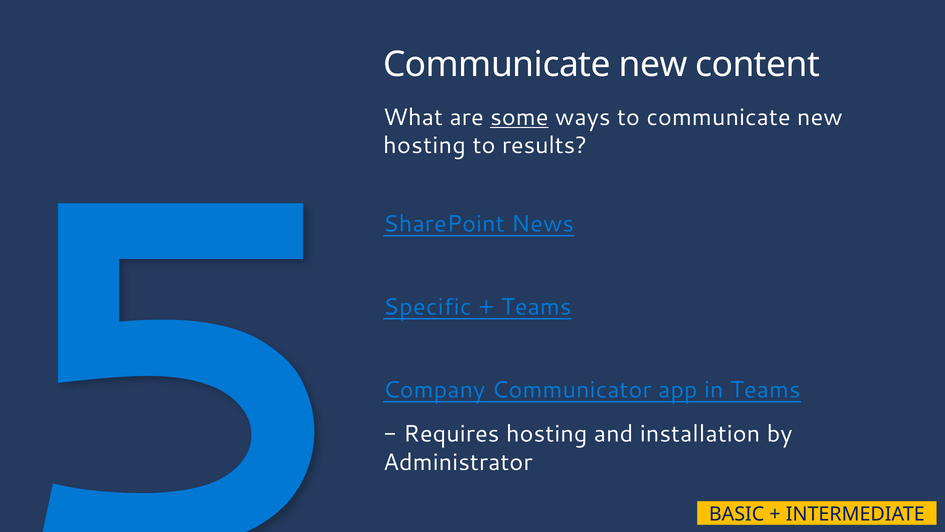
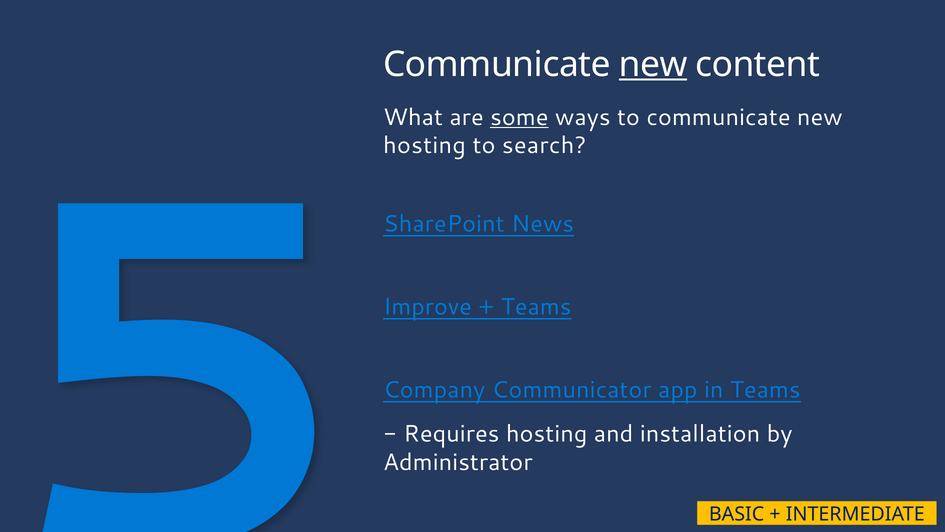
new at (653, 64) underline: none -> present
results: results -> search
Specific: Specific -> Improve
